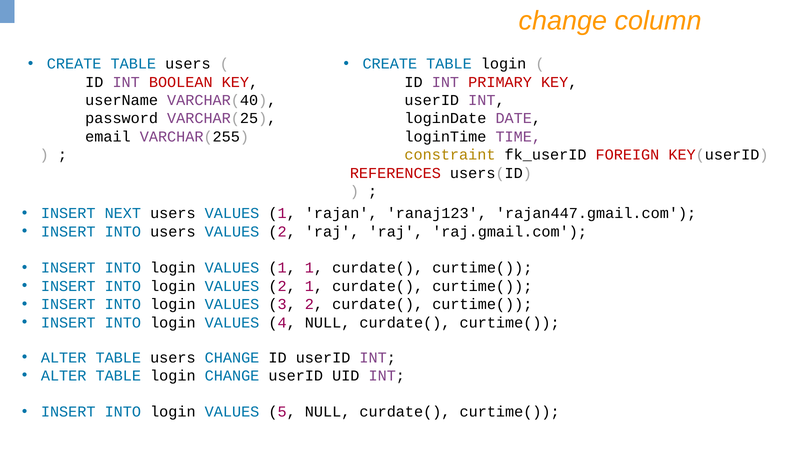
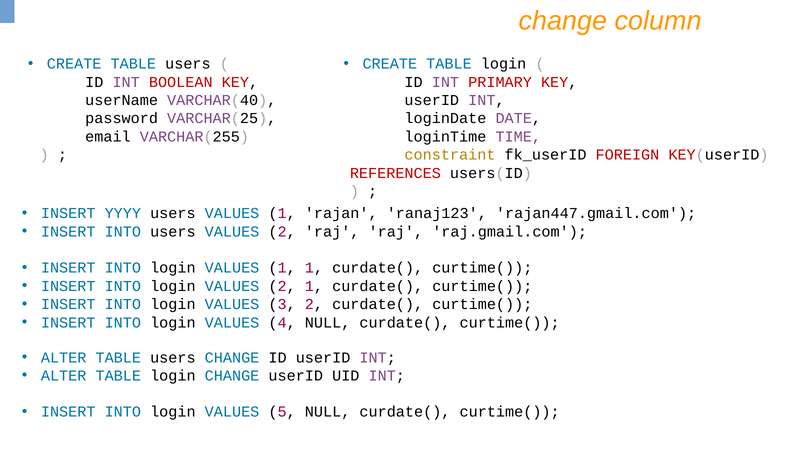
NEXT: NEXT -> YYYY
